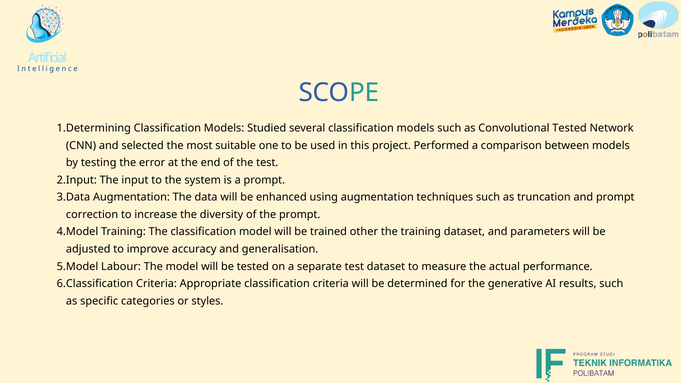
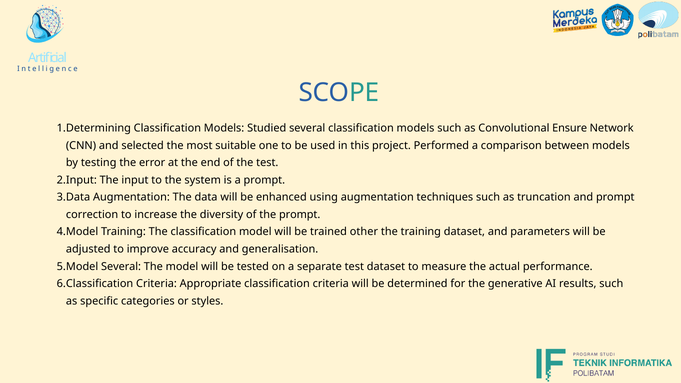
Convolutional Tested: Tested -> Ensure
Labour at (121, 266): Labour -> Several
